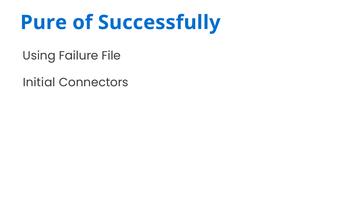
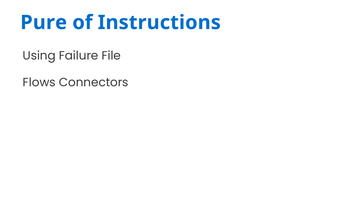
Successfully: Successfully -> Instructions
Initial: Initial -> Flows
